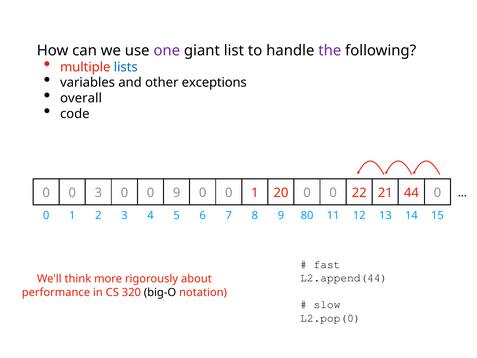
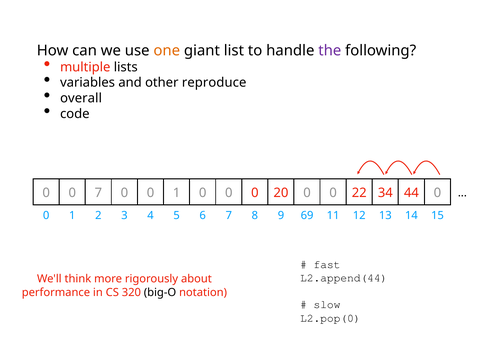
one colour: purple -> orange
lists colour: blue -> black
exceptions: exceptions -> reproduce
3 at (98, 193): 3 -> 7
0 9: 9 -> 1
0 0 1: 1 -> 0
21: 21 -> 34
80: 80 -> 69
